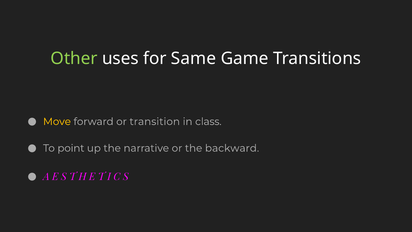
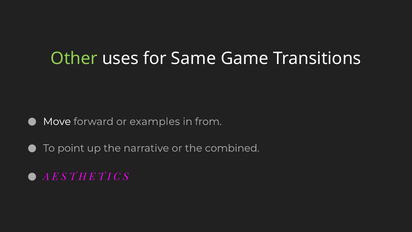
Move colour: yellow -> white
transition: transition -> examples
class: class -> from
backward: backward -> combined
